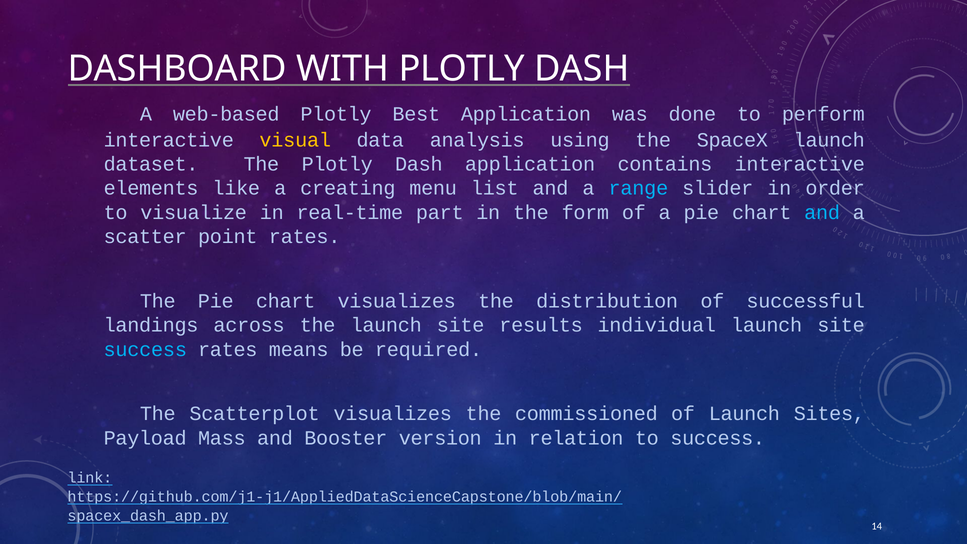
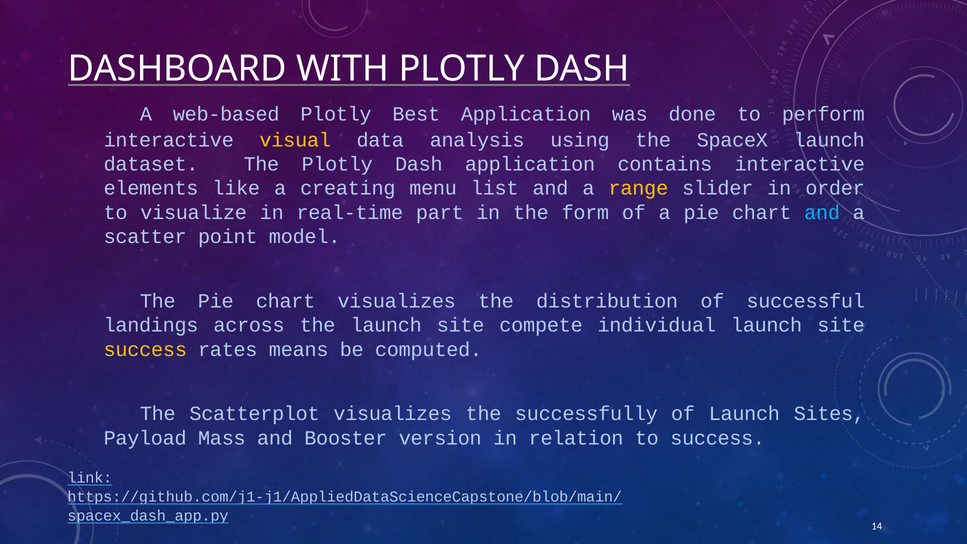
range colour: light blue -> yellow
point rates: rates -> model
results: results -> compete
success at (145, 349) colour: light blue -> yellow
required: required -> computed
commissioned: commissioned -> successfully
